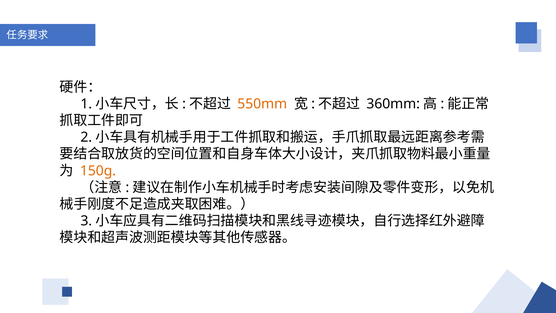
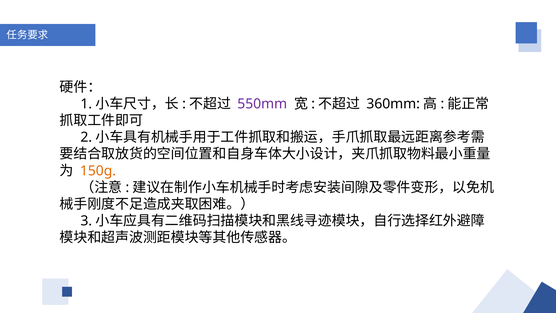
550mm colour: orange -> purple
